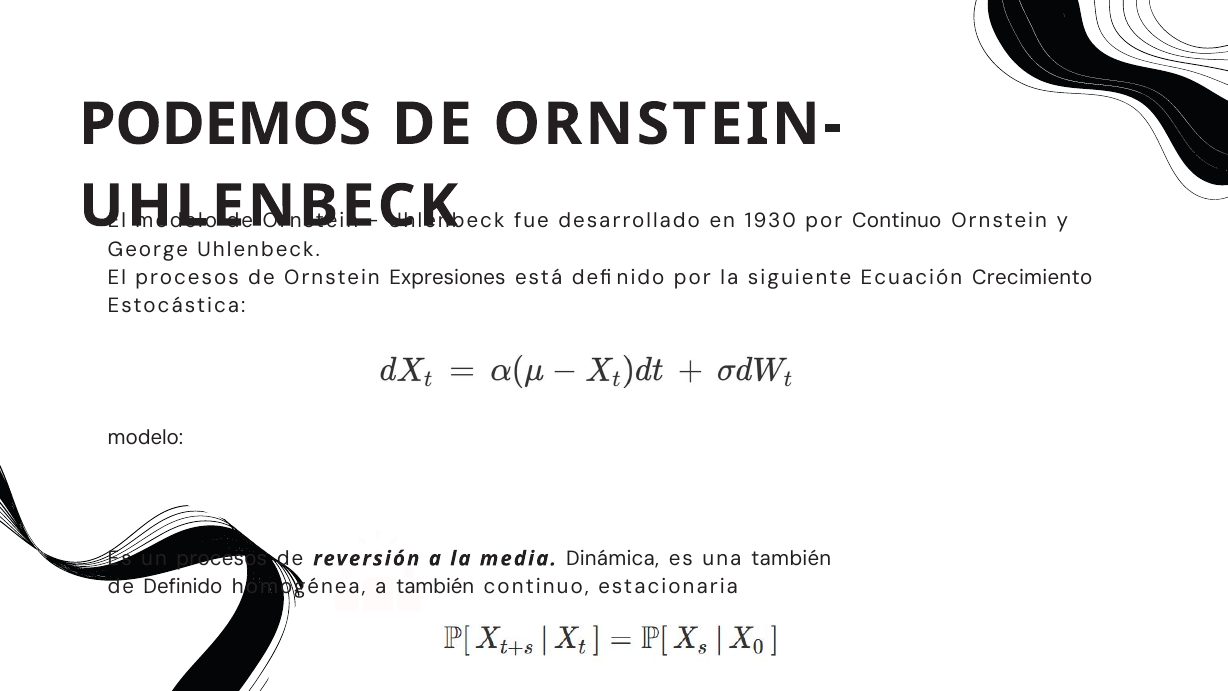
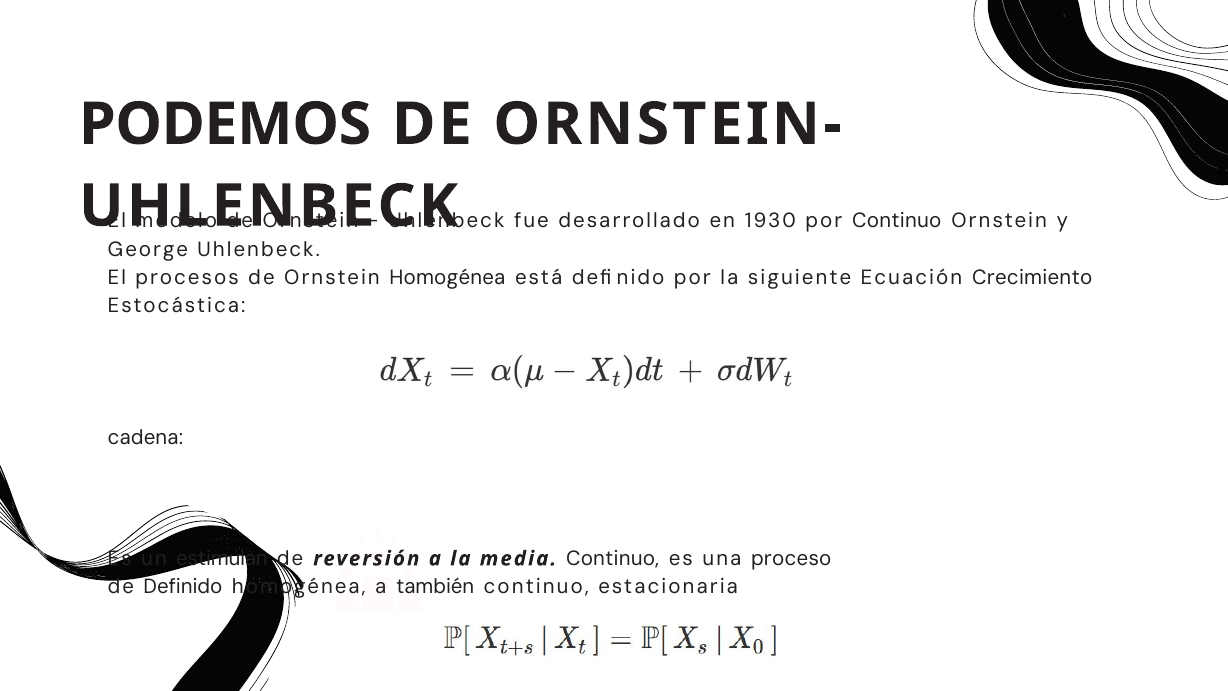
Ornstein Expresiones: Expresiones -> Homogénea
modelo at (145, 438): modelo -> cadena
un procesos: procesos -> estimulan
media Dinámica: Dinámica -> Continuo
una también: también -> proceso
